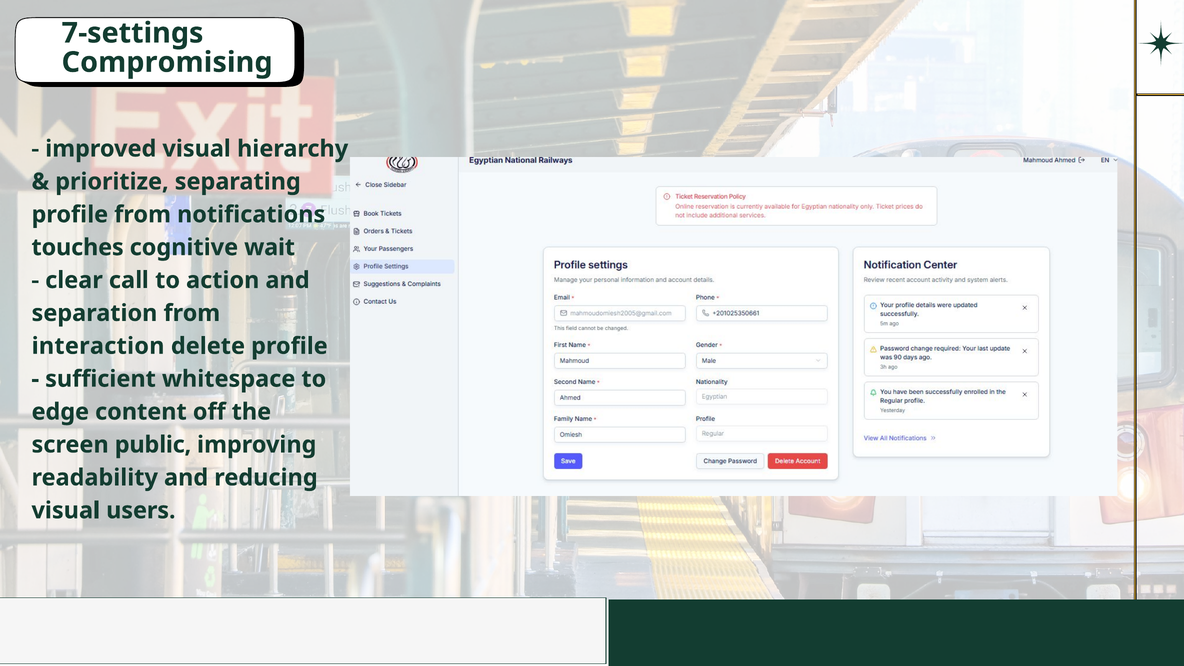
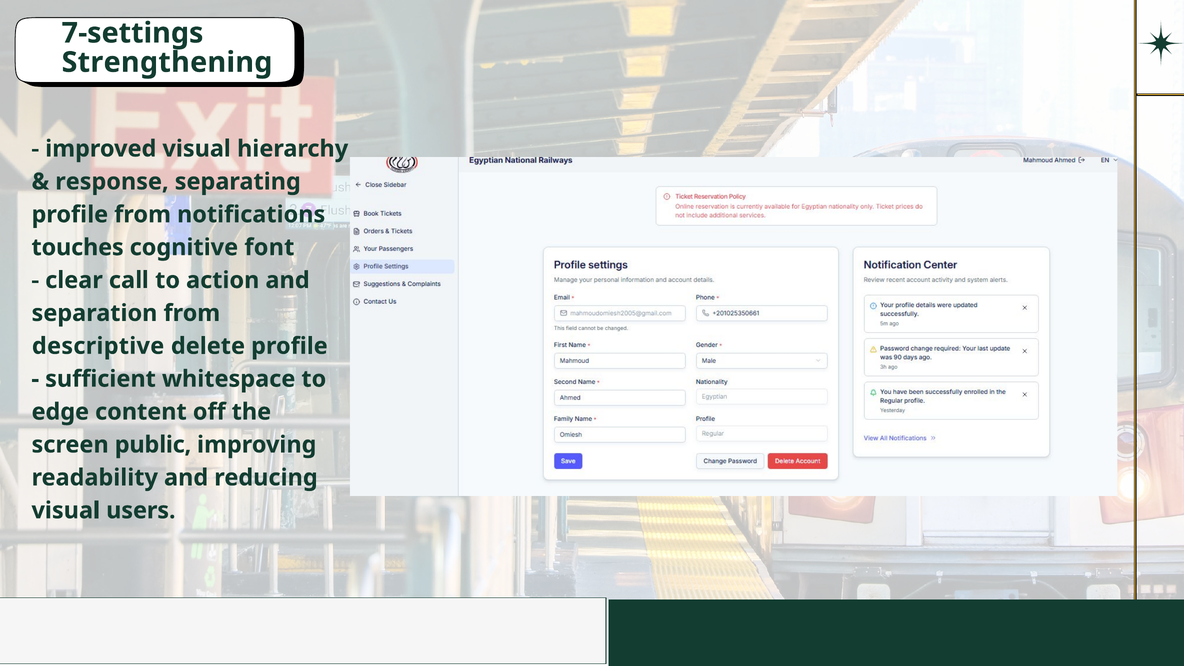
Compromising: Compromising -> Strengthening
prioritize: prioritize -> response
wait: wait -> font
interaction: interaction -> descriptive
